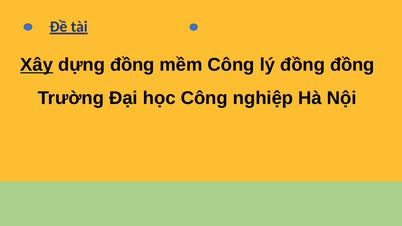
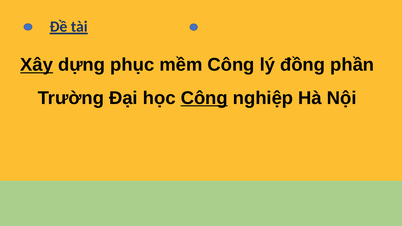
dựng đồng: đồng -> phục
đồng đồng: đồng -> phần
Công at (204, 98) underline: none -> present
